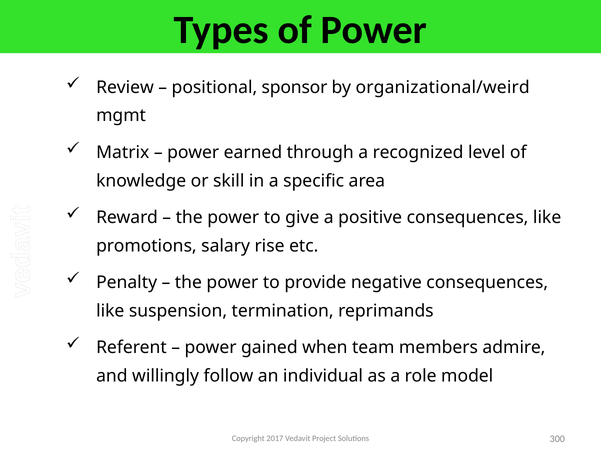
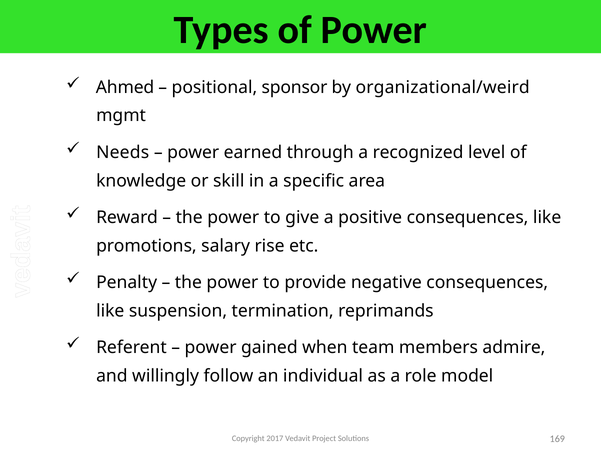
Review: Review -> Ahmed
Matrix: Matrix -> Needs
300: 300 -> 169
